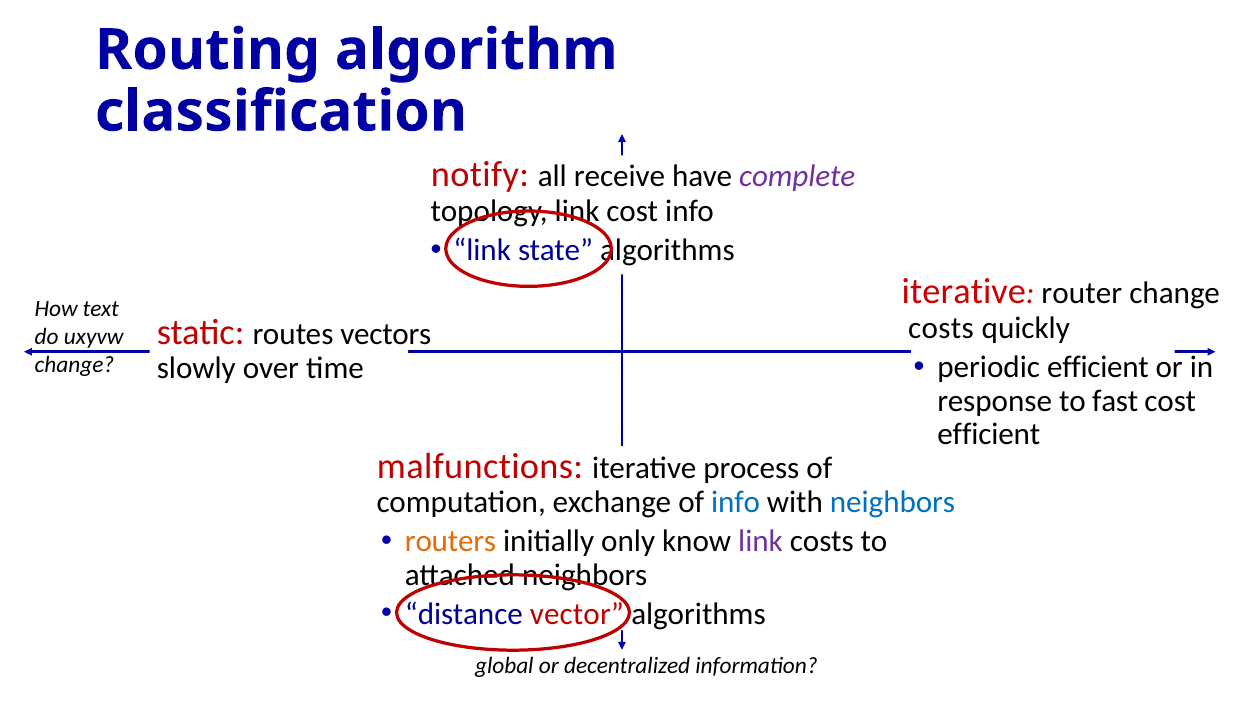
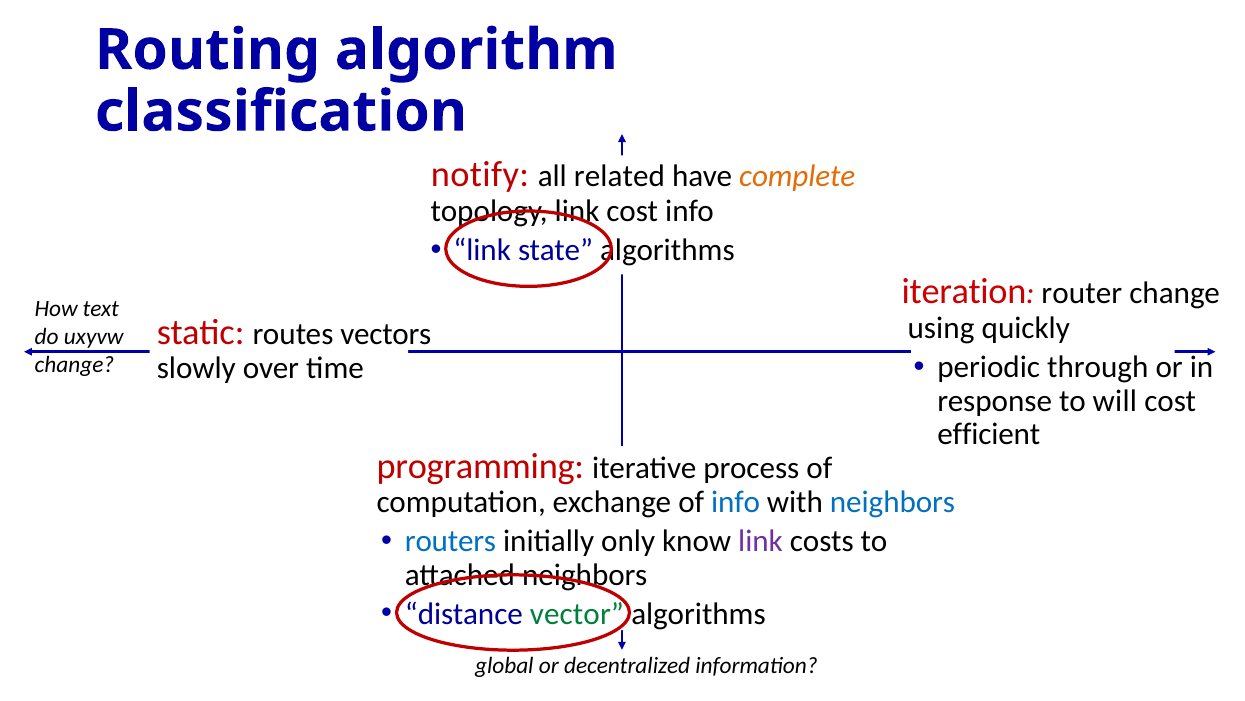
receive: receive -> related
complete colour: purple -> orange
iterative at (964, 292): iterative -> iteration
costs at (941, 328): costs -> using
periodic efficient: efficient -> through
fast: fast -> will
malfunctions: malfunctions -> programming
routers colour: orange -> blue
vector colour: red -> green
